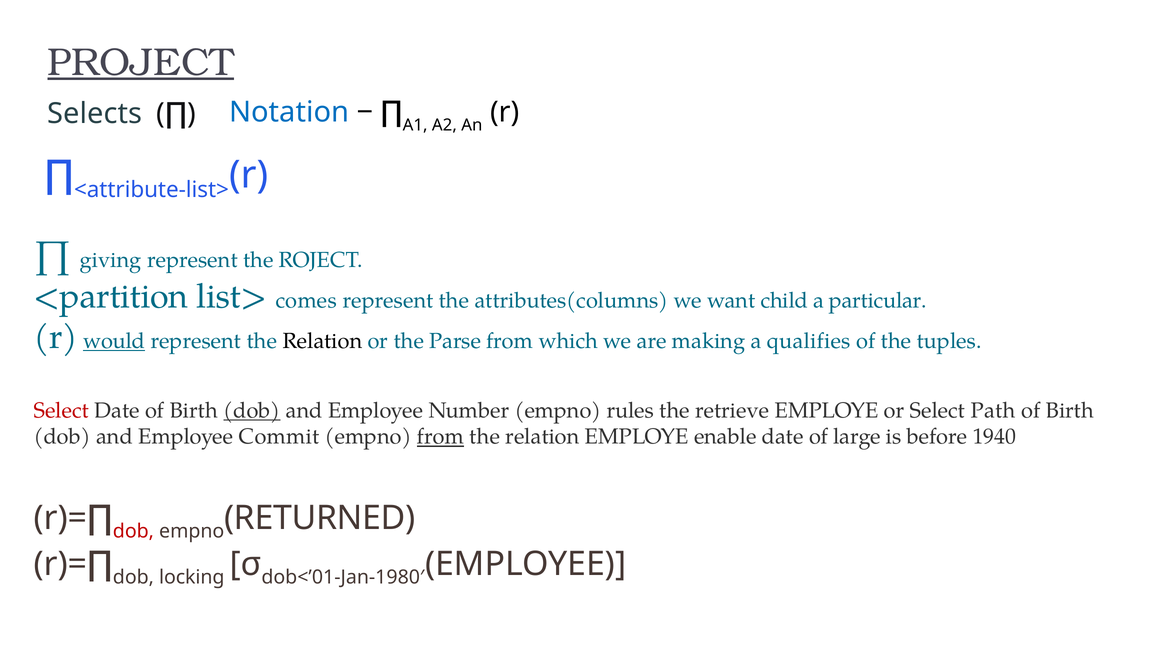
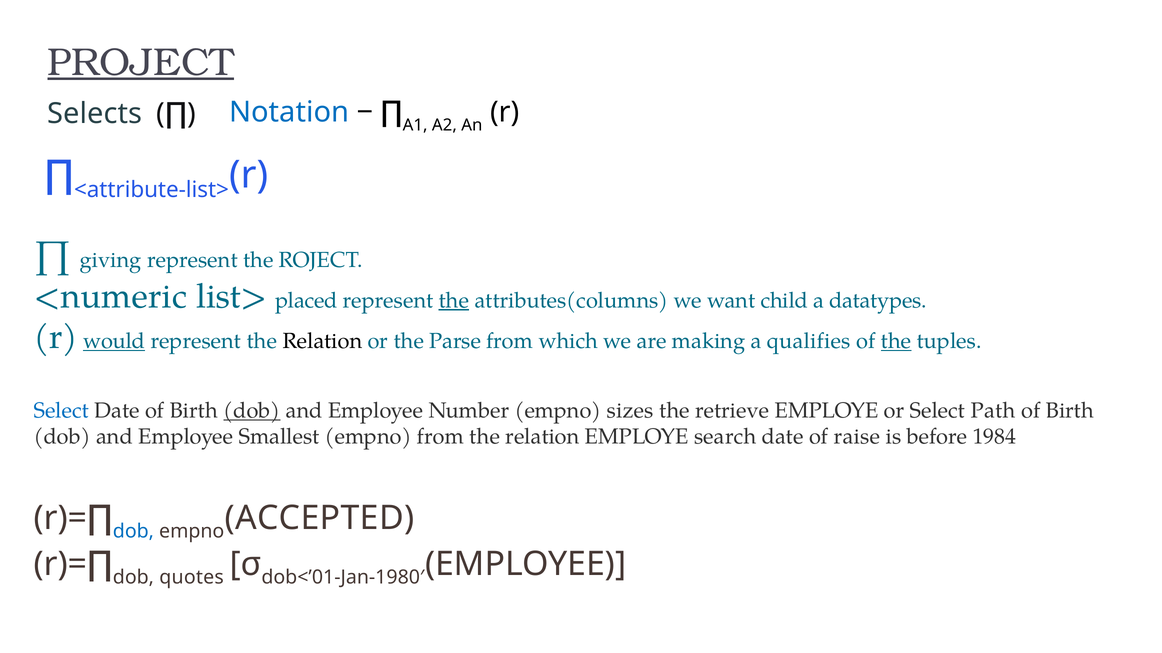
<partition: <partition -> <numeric
comes: comes -> placed
the at (454, 301) underline: none -> present
particular: particular -> datatypes
the at (896, 341) underline: none -> present
Select at (61, 411) colour: red -> blue
rules: rules -> sizes
Commit: Commit -> Smallest
from at (440, 437) underline: present -> none
enable: enable -> search
large: large -> raise
1940: 1940 -> 1984
dob at (133, 532) colour: red -> blue
RETURNED: RETURNED -> ACCEPTED
locking: locking -> quotes
